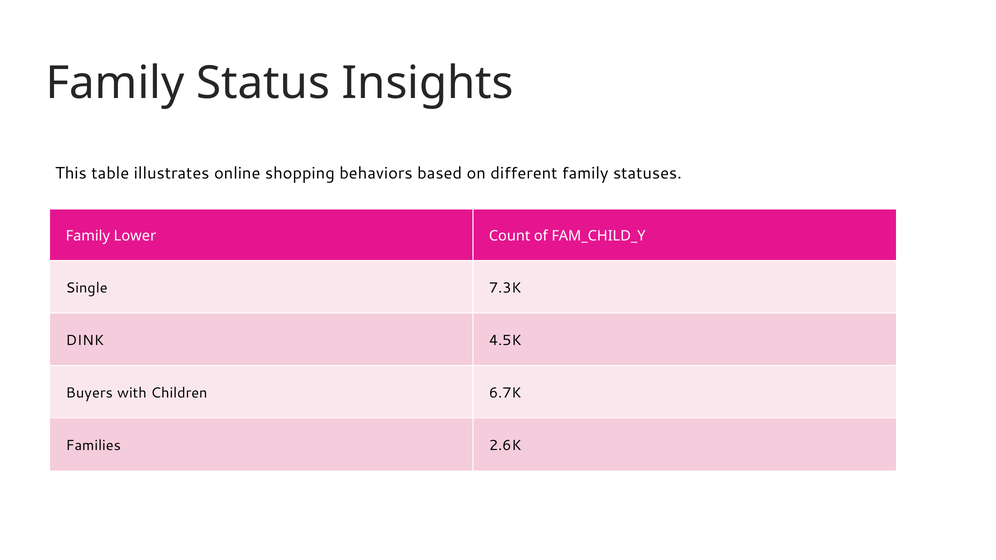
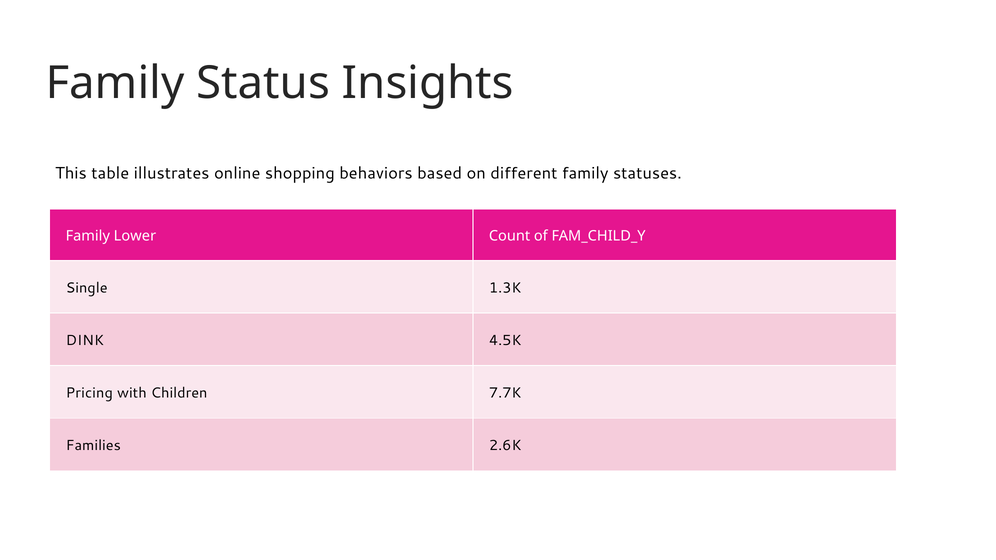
7.3K: 7.3K -> 1.3K
Buyers: Buyers -> Pricing
6.7K: 6.7K -> 7.7K
